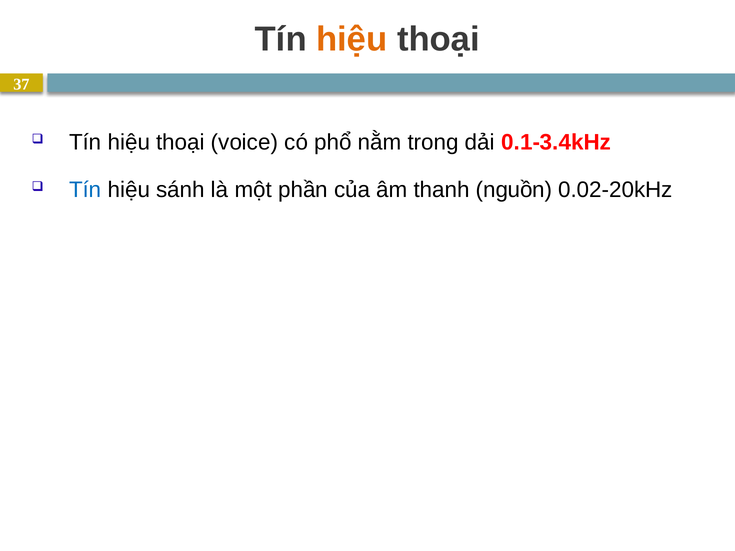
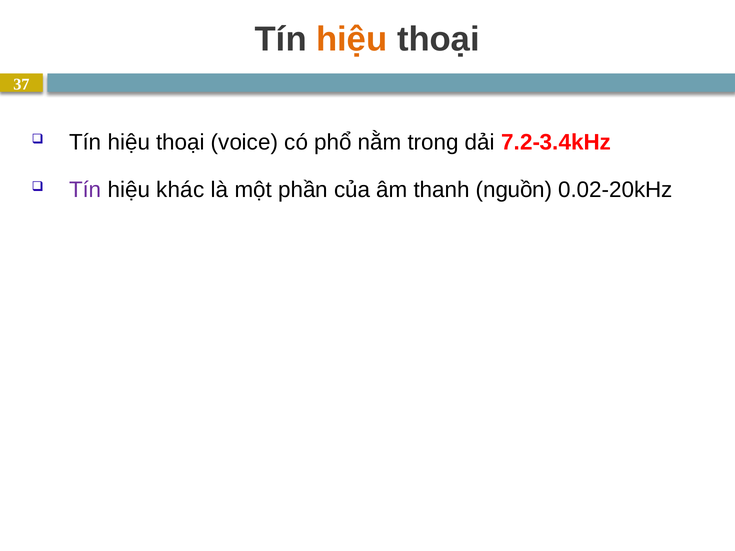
0.1-3.4kHz: 0.1-3.4kHz -> 7.2-3.4kHz
Tín at (85, 190) colour: blue -> purple
sánh: sánh -> khác
